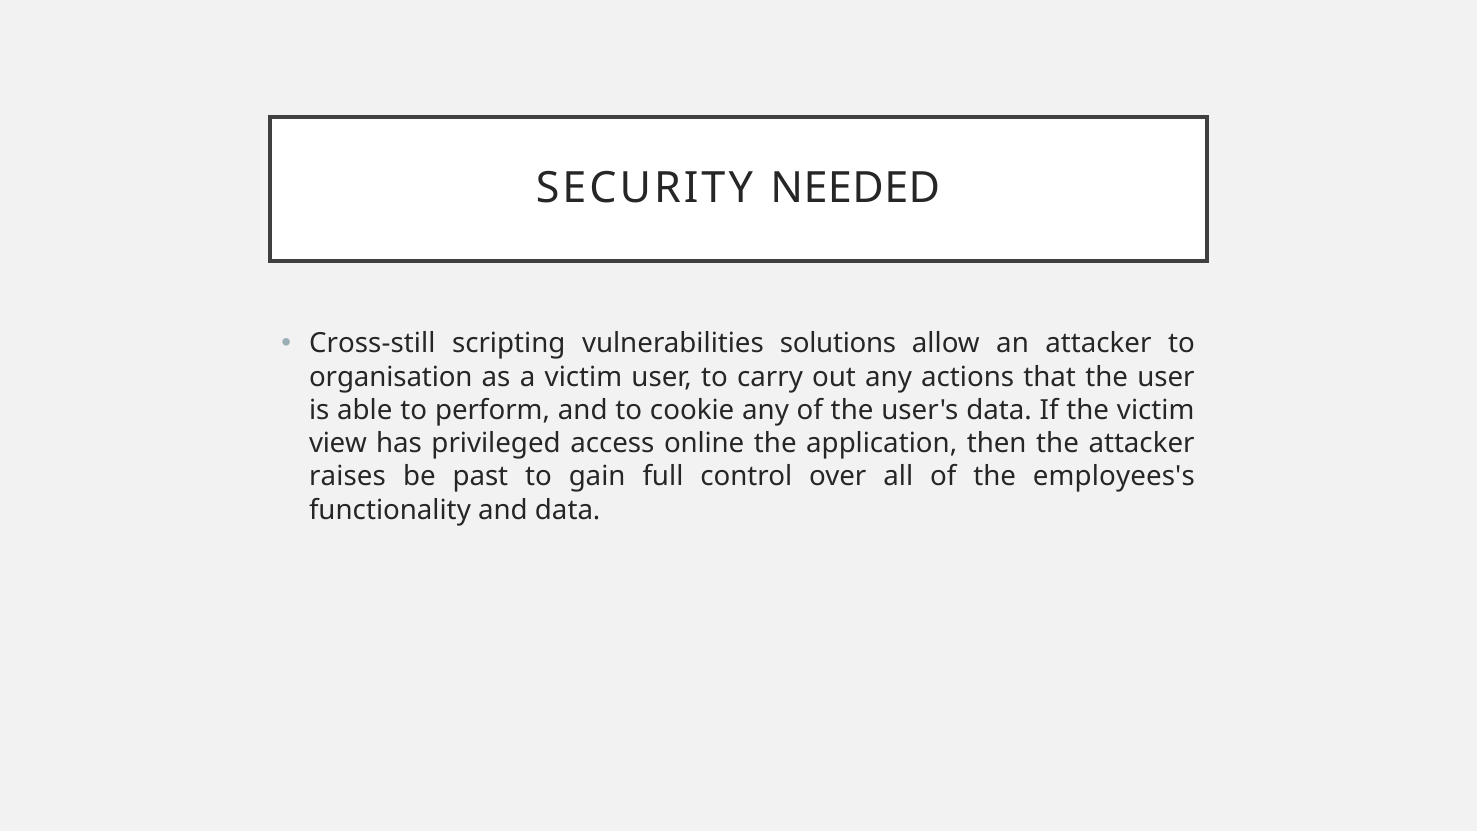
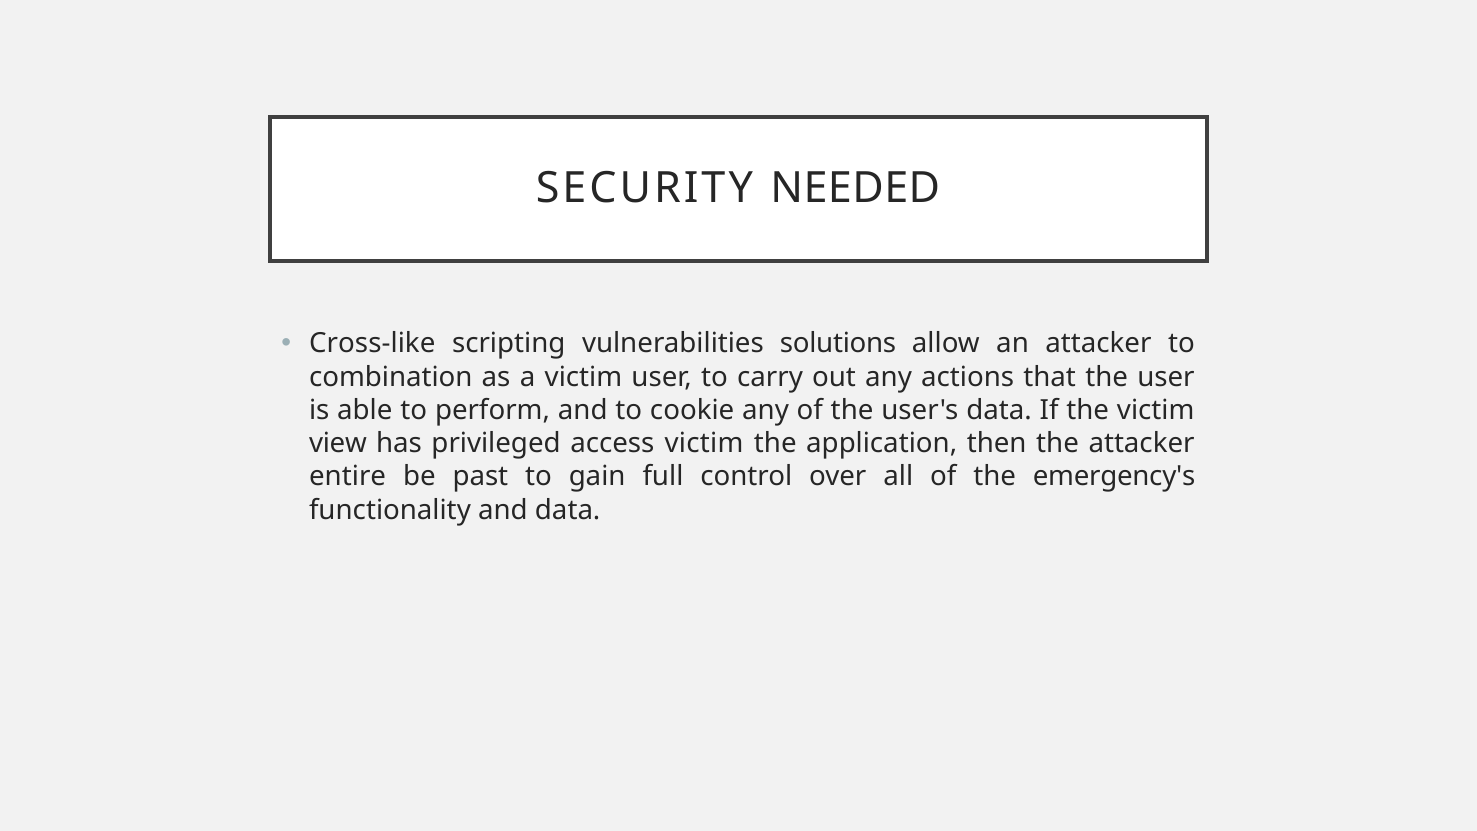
Cross-still: Cross-still -> Cross-like
organisation: organisation -> combination
access online: online -> victim
raises: raises -> entire
employees's: employees's -> emergency's
